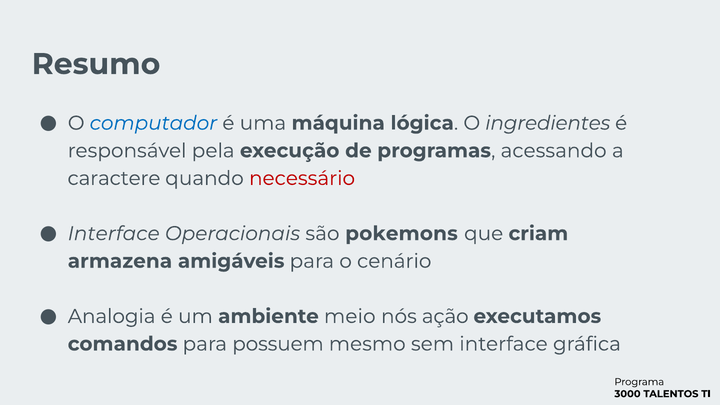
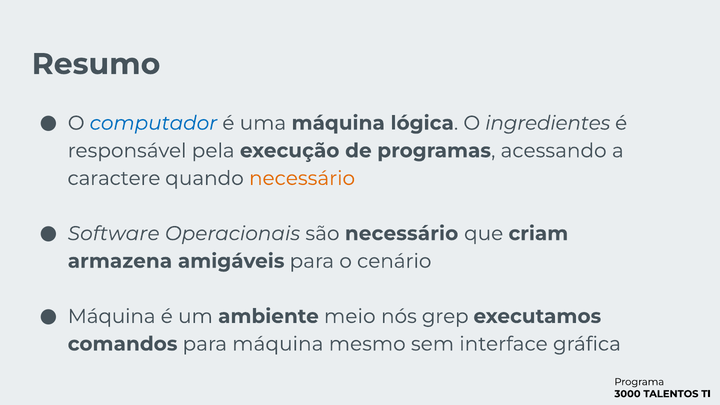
necessário at (302, 178) colour: red -> orange
Interface at (114, 234): Interface -> Software
são pokemons: pokemons -> necessário
Analogia at (112, 316): Analogia -> Máquina
ação: ação -> grep
para possuem: possuem -> máquina
